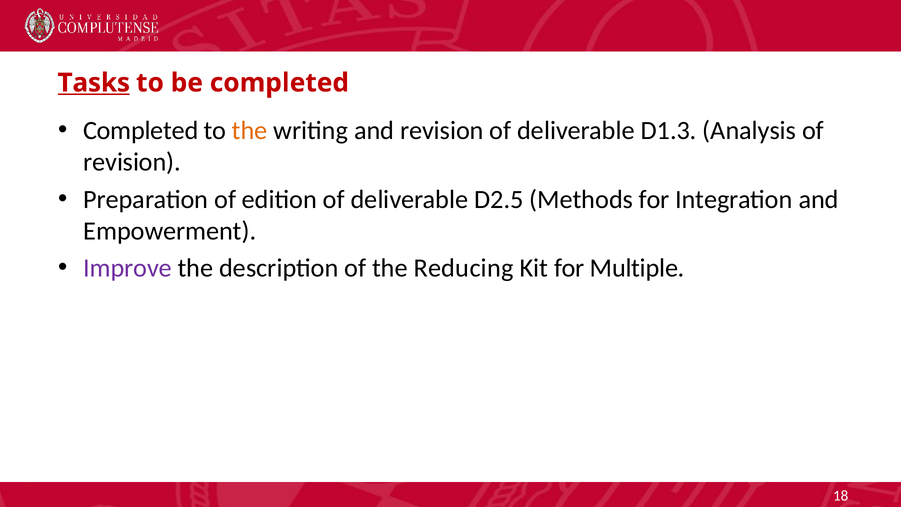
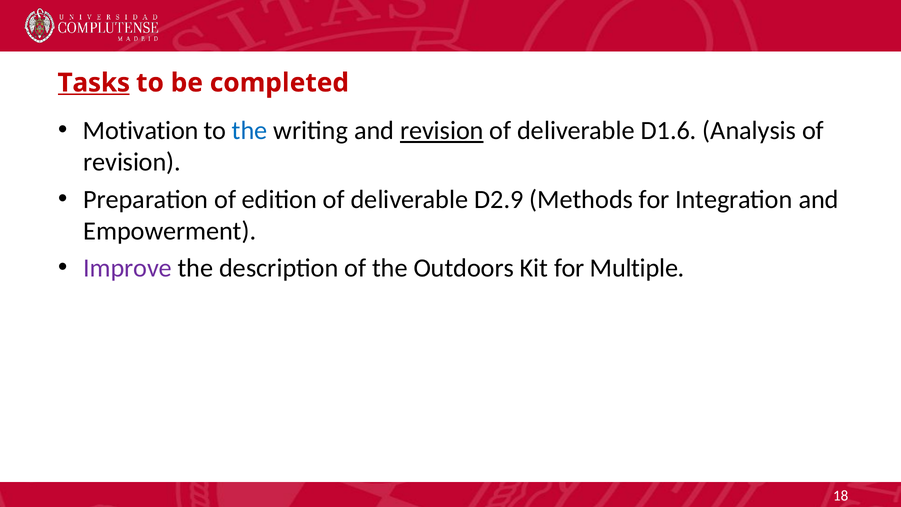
Completed at (141, 131): Completed -> Motivation
the at (250, 131) colour: orange -> blue
revision at (442, 131) underline: none -> present
D1.3: D1.3 -> D1.6
D2.5: D2.5 -> D2.9
Reducing: Reducing -> Outdoors
